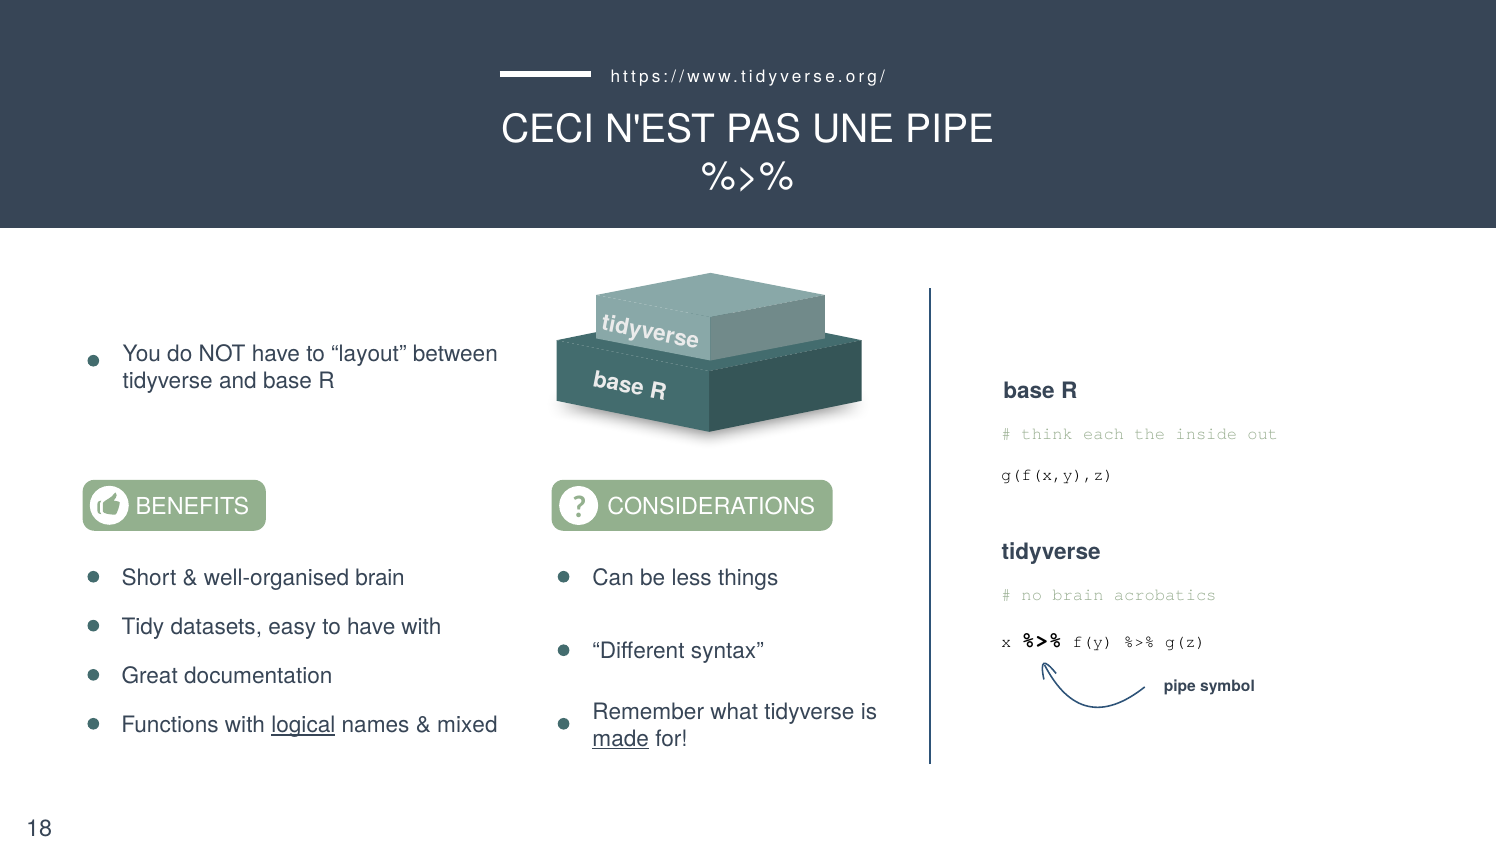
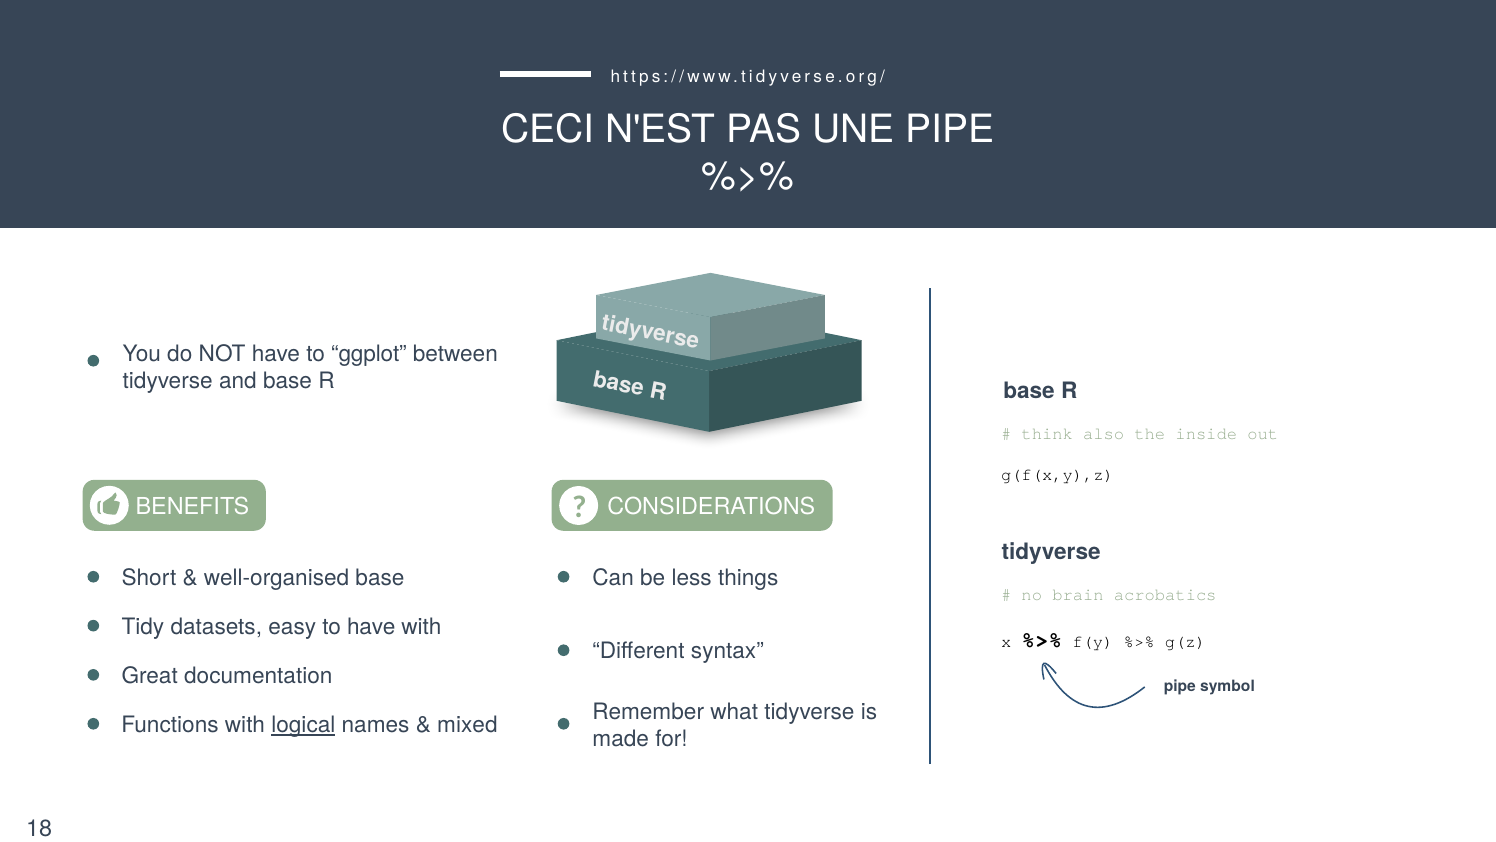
layout: layout -> ggplot
each: each -> also
well-organised brain: brain -> base
made underline: present -> none
